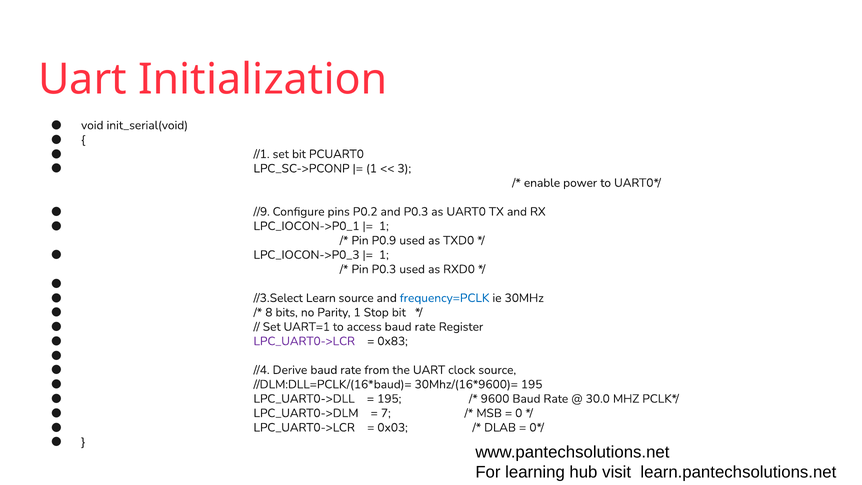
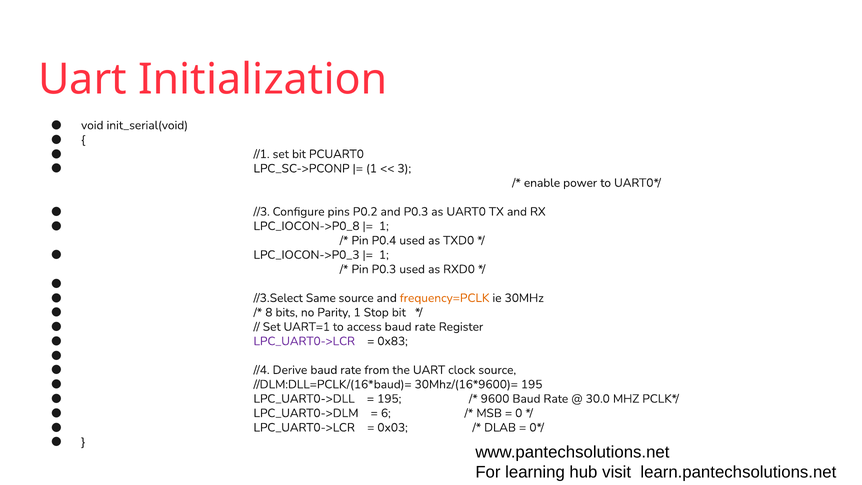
//9: //9 -> //3
LPC_IOCON->P0_1: LPC_IOCON->P0_1 -> LPC_IOCON->P0_8
P0.9: P0.9 -> P0.4
Learn: Learn -> Same
frequency=PCLK colour: blue -> orange
7: 7 -> 6
